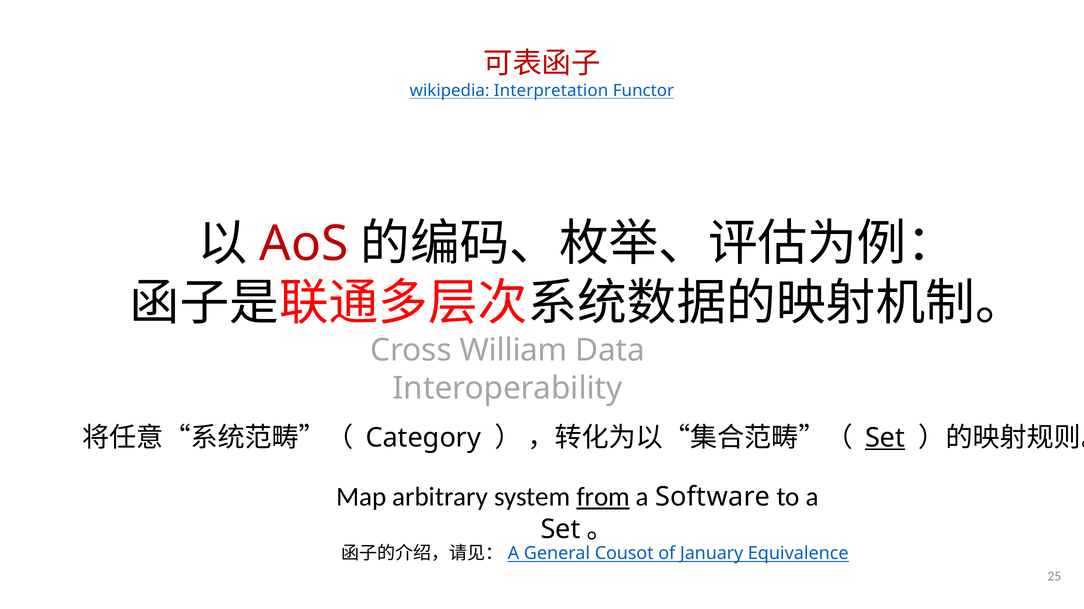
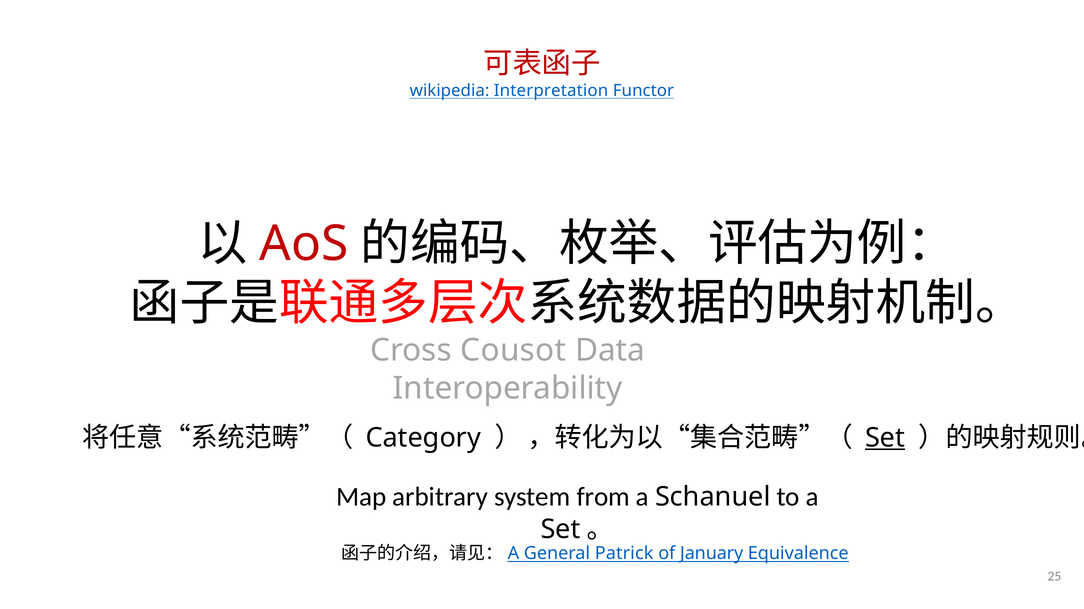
William: William -> Cousot
from underline: present -> none
Software: Software -> Schanuel
Cousot: Cousot -> Patrick
